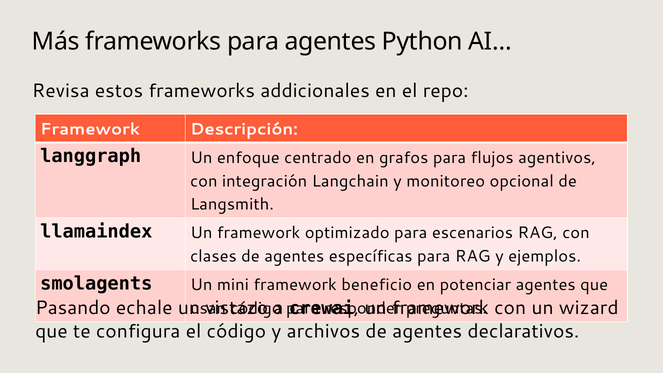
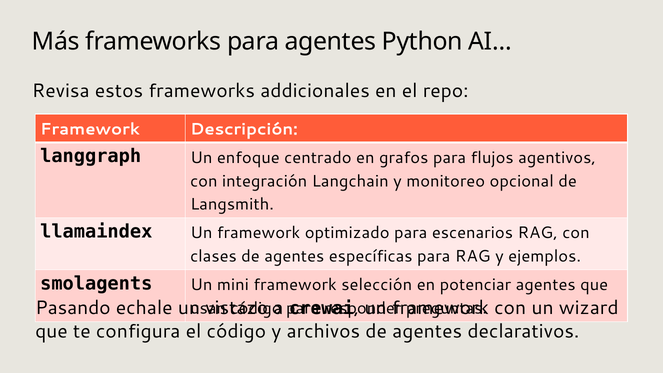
beneficio: beneficio -> selección
